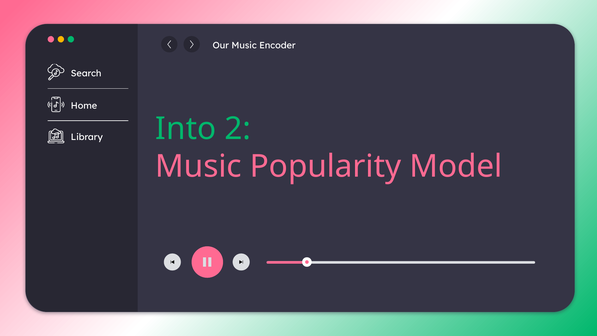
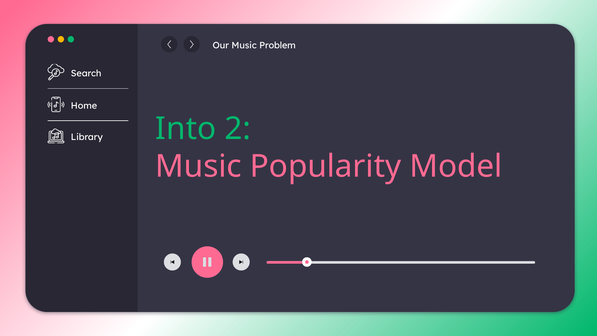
Encoder: Encoder -> Problem
